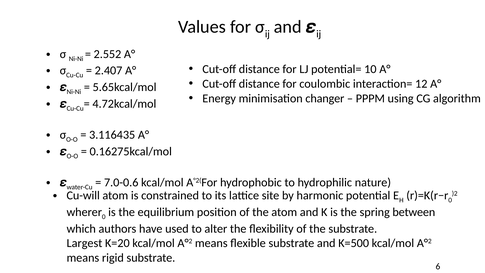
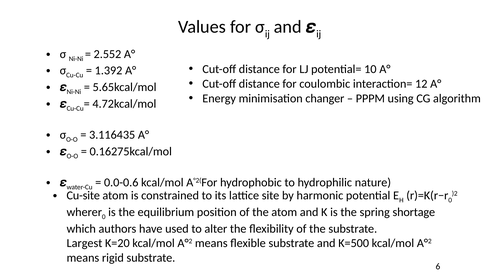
2.407: 2.407 -> 1.392
7.0-0.6: 7.0-0.6 -> 0.0-0.6
Cu-will: Cu-will -> Cu-site
between: between -> shortage
